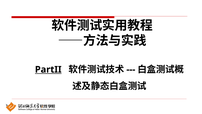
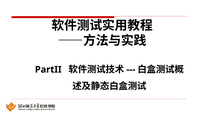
PartII underline: present -> none
